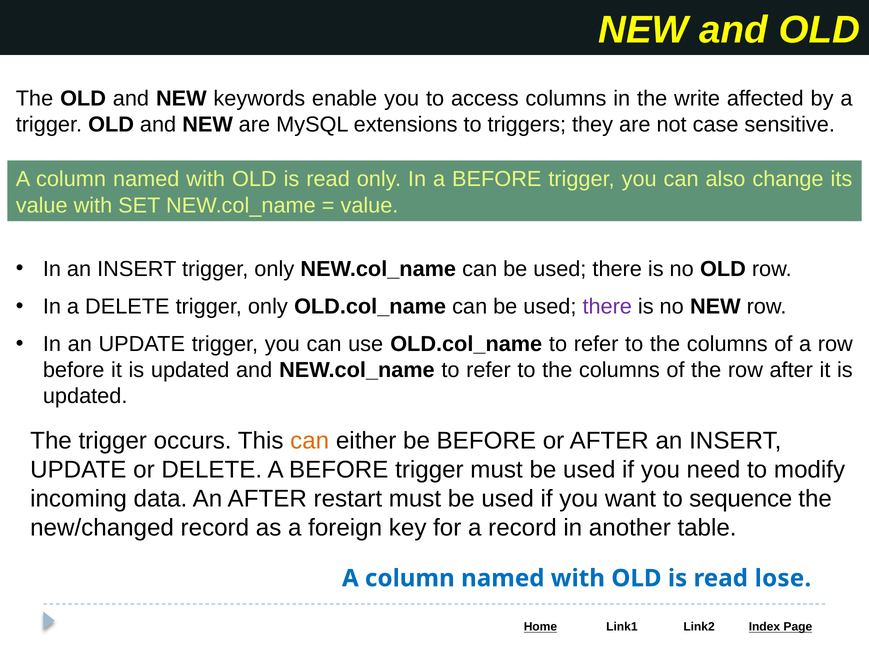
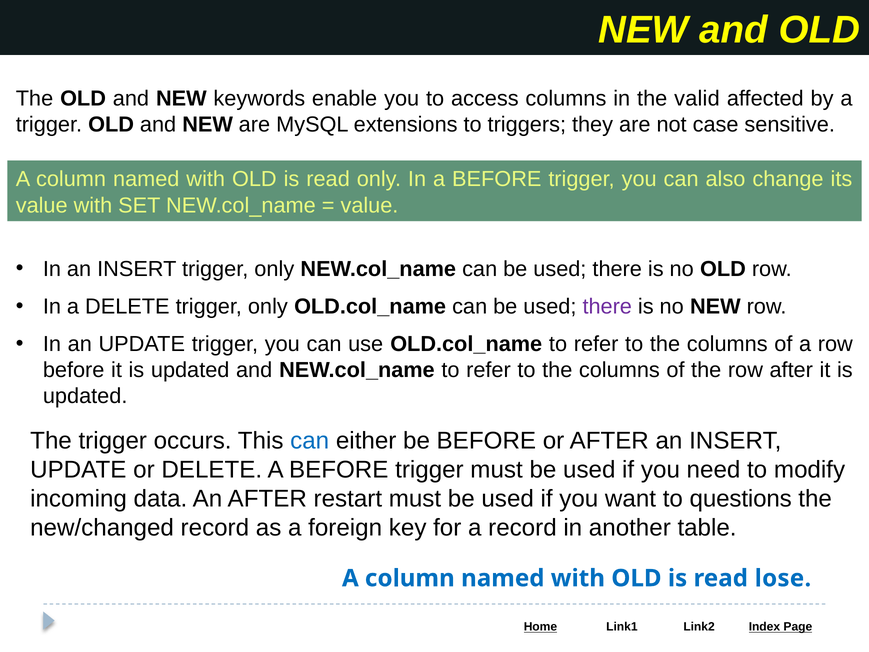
write: write -> valid
can at (310, 440) colour: orange -> blue
sequence: sequence -> questions
